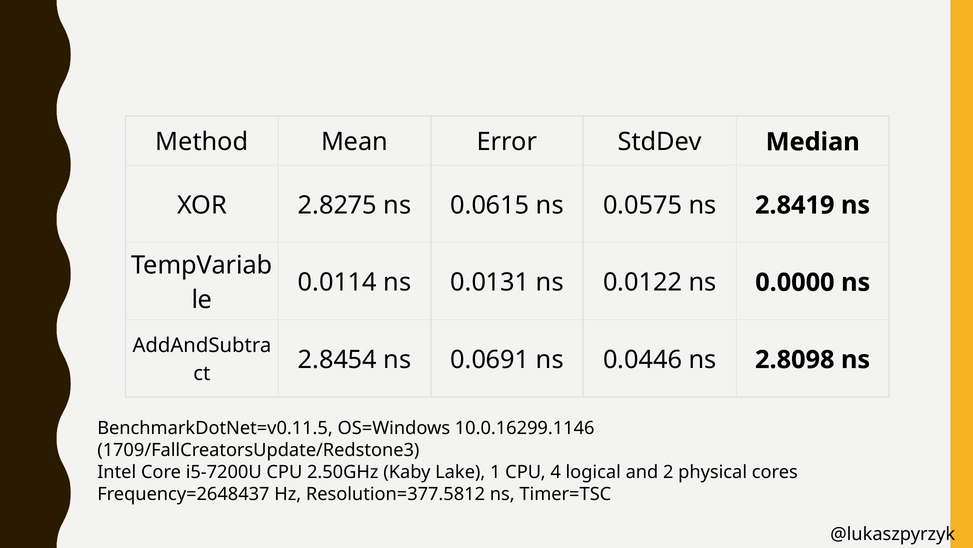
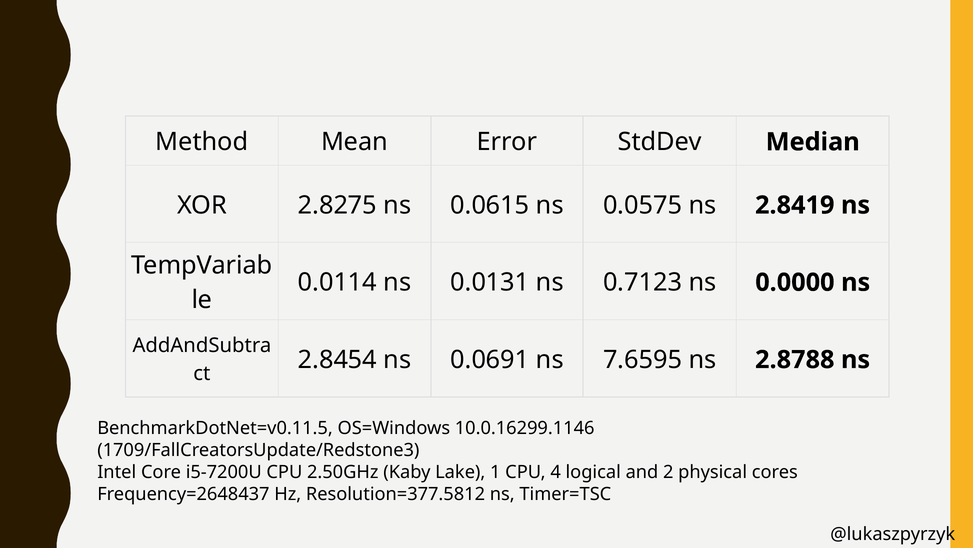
0.0122: 0.0122 -> 0.7123
0.0446: 0.0446 -> 7.6595
2.8098: 2.8098 -> 2.8788
